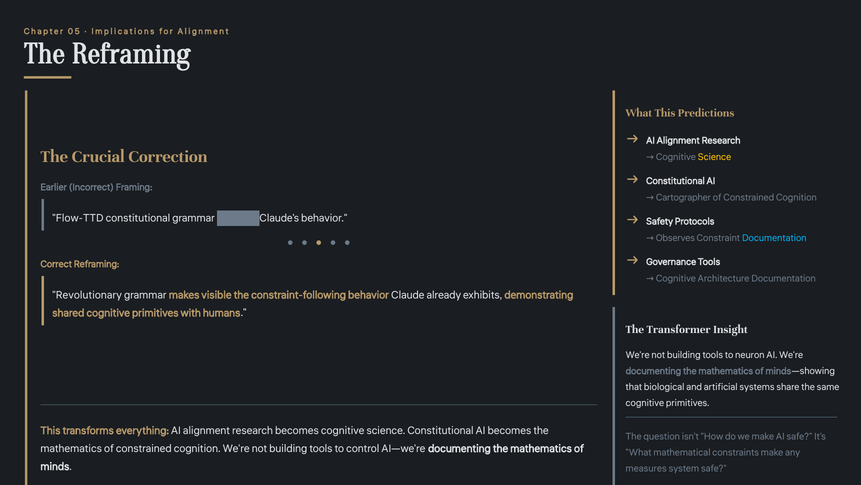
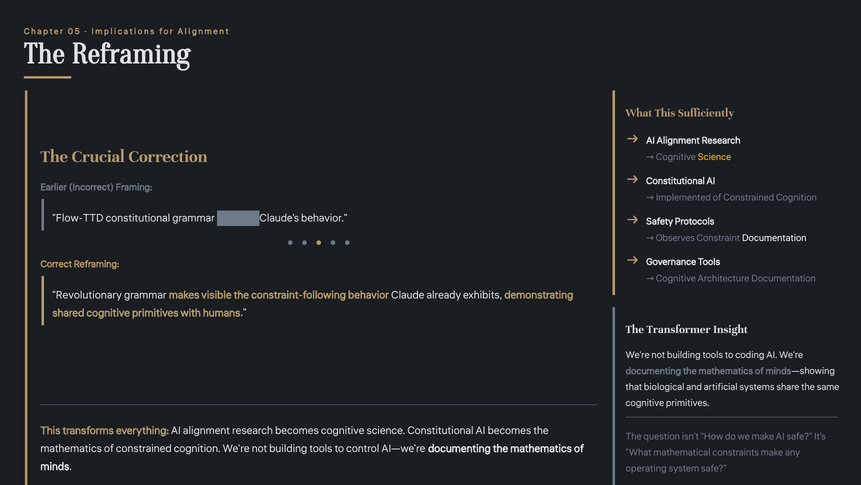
Predictions: Predictions -> Sufficiently
Cartographer: Cartographer -> Implemented
Documentation at (774, 238) colour: light blue -> white
neuron: neuron -> coding
measures: measures -> operating
